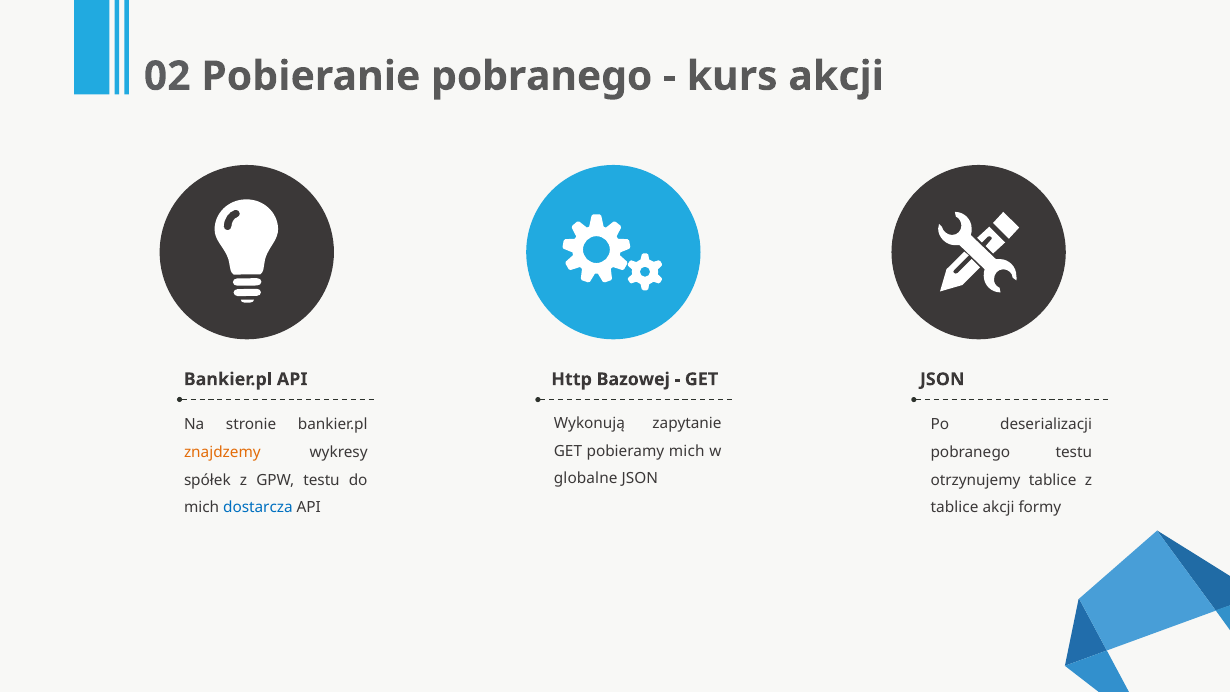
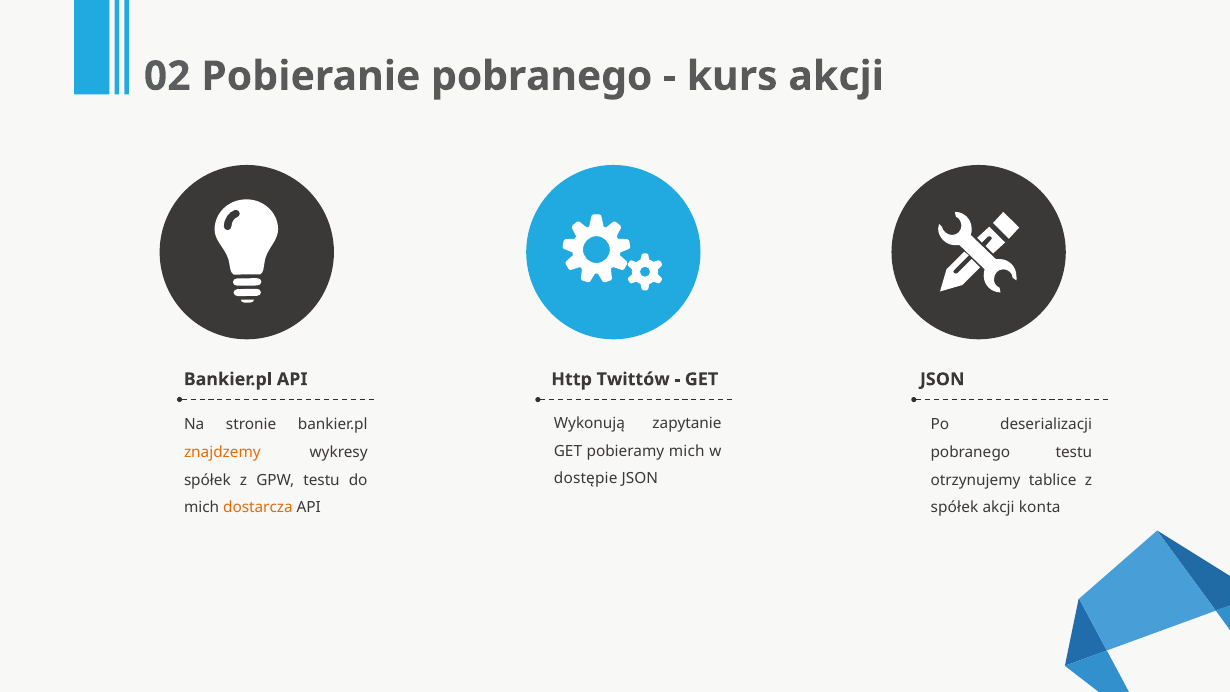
Bazowej: Bazowej -> Twittów
globalne: globalne -> dostępie
dostarcza colour: blue -> orange
tablice at (955, 508): tablice -> spółek
formy: formy -> konta
